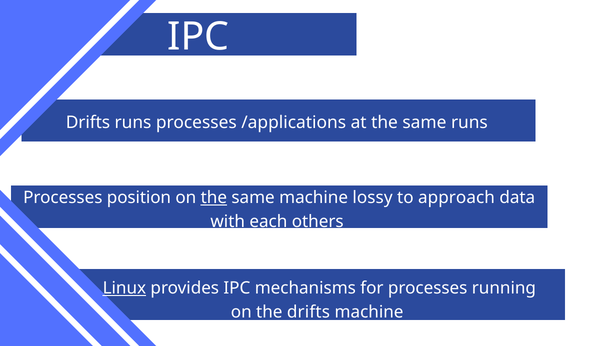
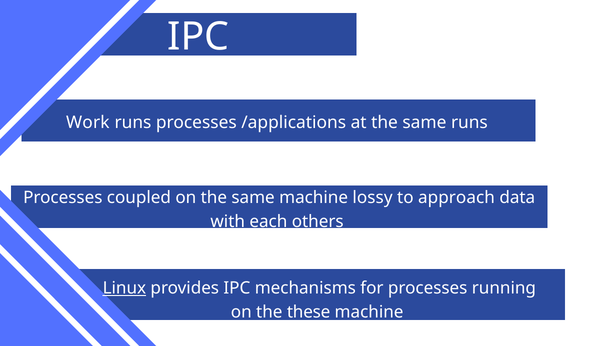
Drifts at (88, 123): Drifts -> Work
position: position -> coupled
the at (214, 198) underline: present -> none
the drifts: drifts -> these
